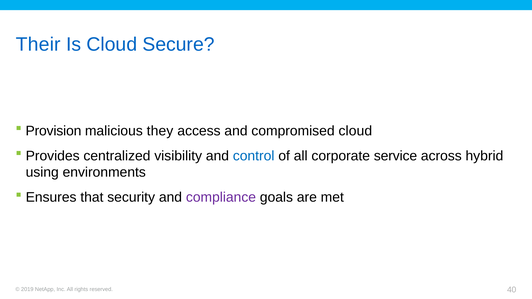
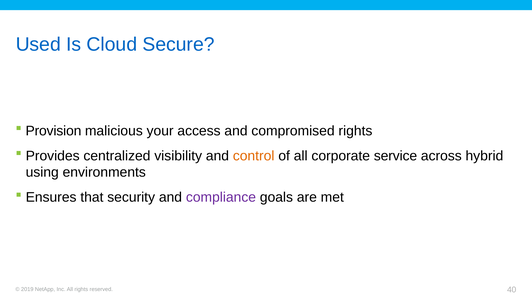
Their: Their -> Used
they: they -> your
compromised cloud: cloud -> rights
control colour: blue -> orange
